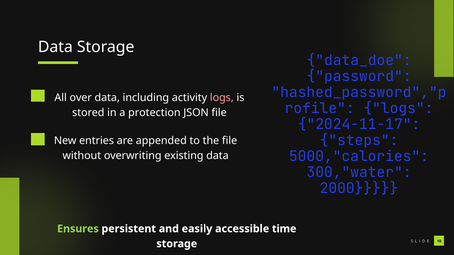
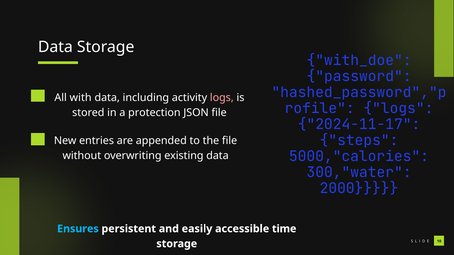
data_doe: data_doe -> with_doe
over: over -> with
Ensures colour: light green -> light blue
